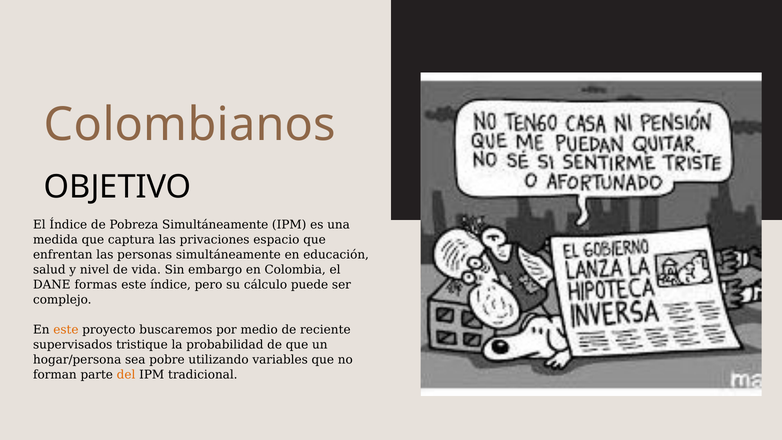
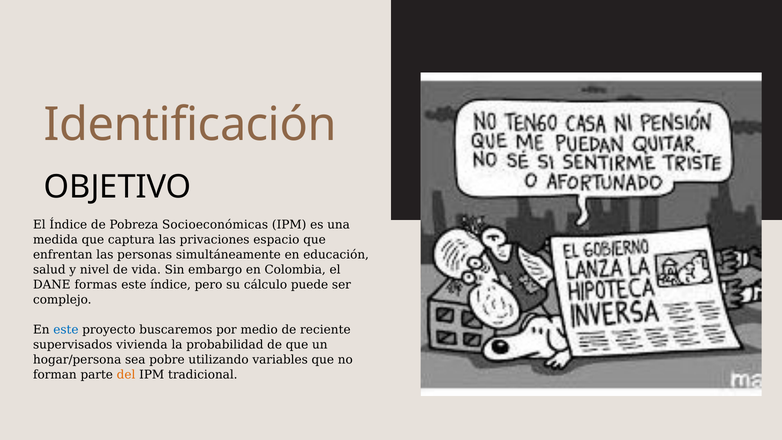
Colombianos: Colombianos -> Identificación
Pobreza Simultáneamente: Simultáneamente -> Socioeconómicas
este at (66, 330) colour: orange -> blue
tristique: tristique -> vivienda
